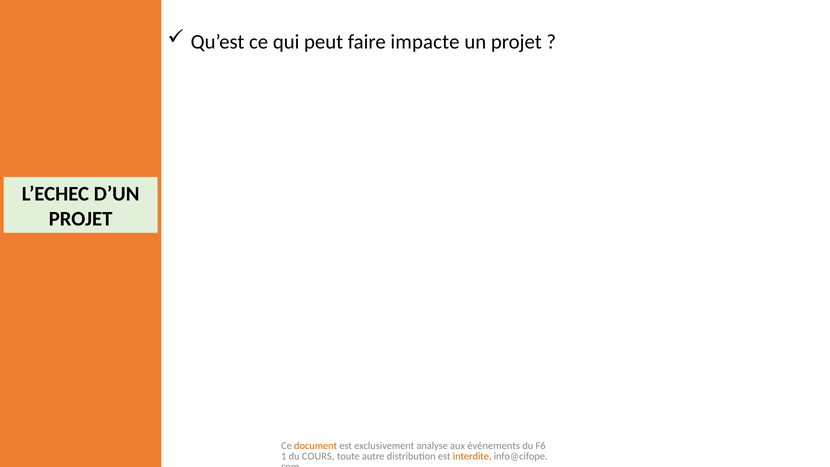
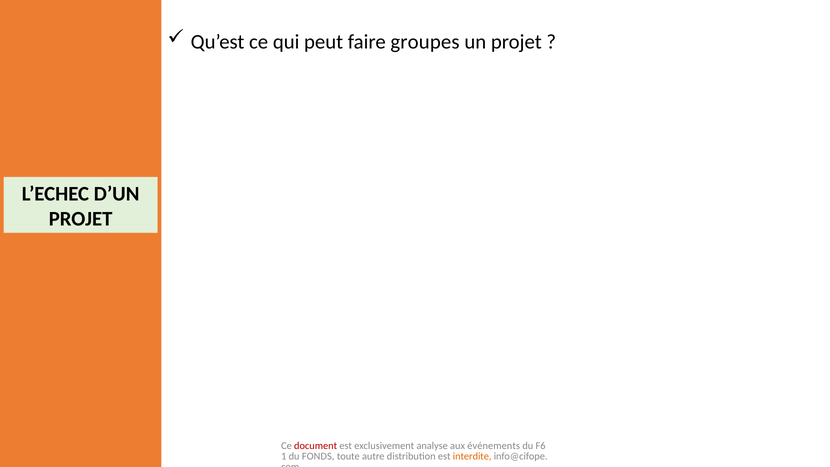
impacte: impacte -> groupes
document colour: orange -> red
COURS: COURS -> FONDS
